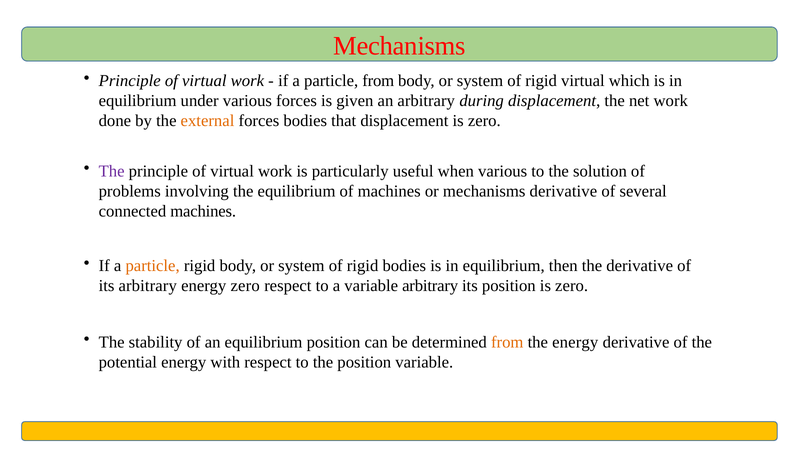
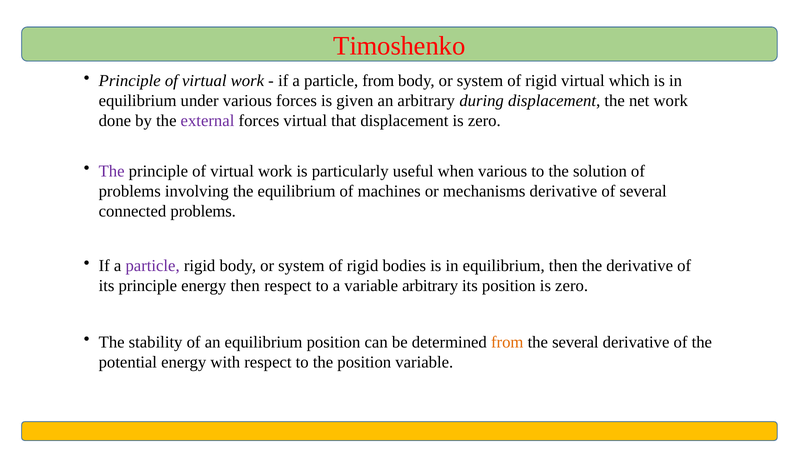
Mechanisms at (399, 46): Mechanisms -> Timoshenko
external colour: orange -> purple
forces bodies: bodies -> virtual
connected machines: machines -> problems
particle at (153, 266) colour: orange -> purple
its arbitrary: arbitrary -> principle
energy zero: zero -> then
the energy: energy -> several
